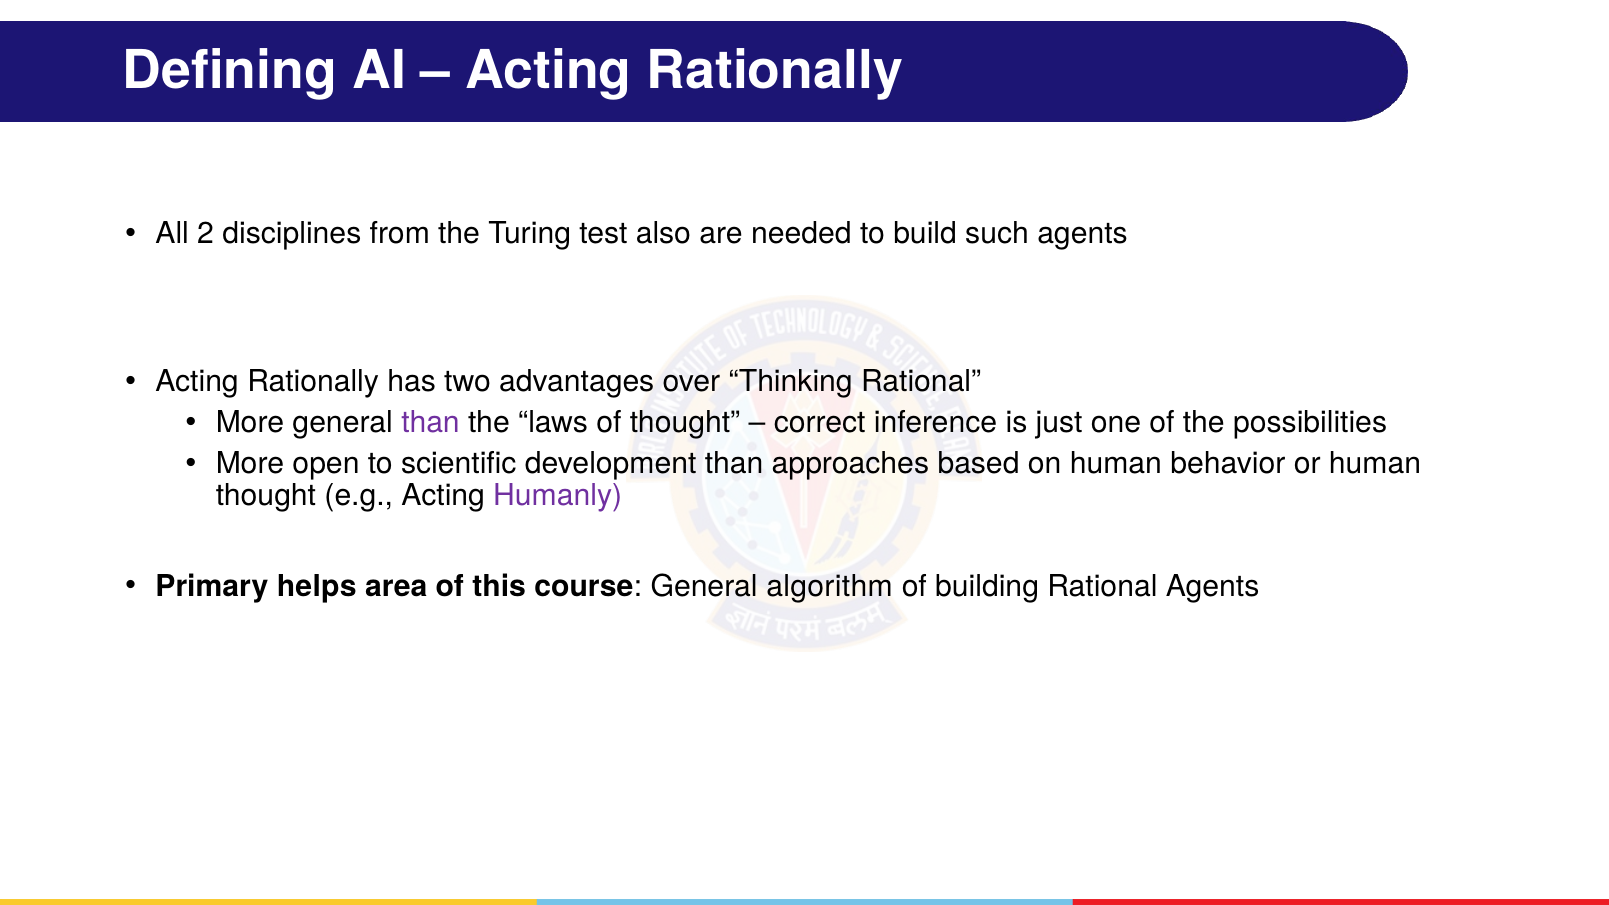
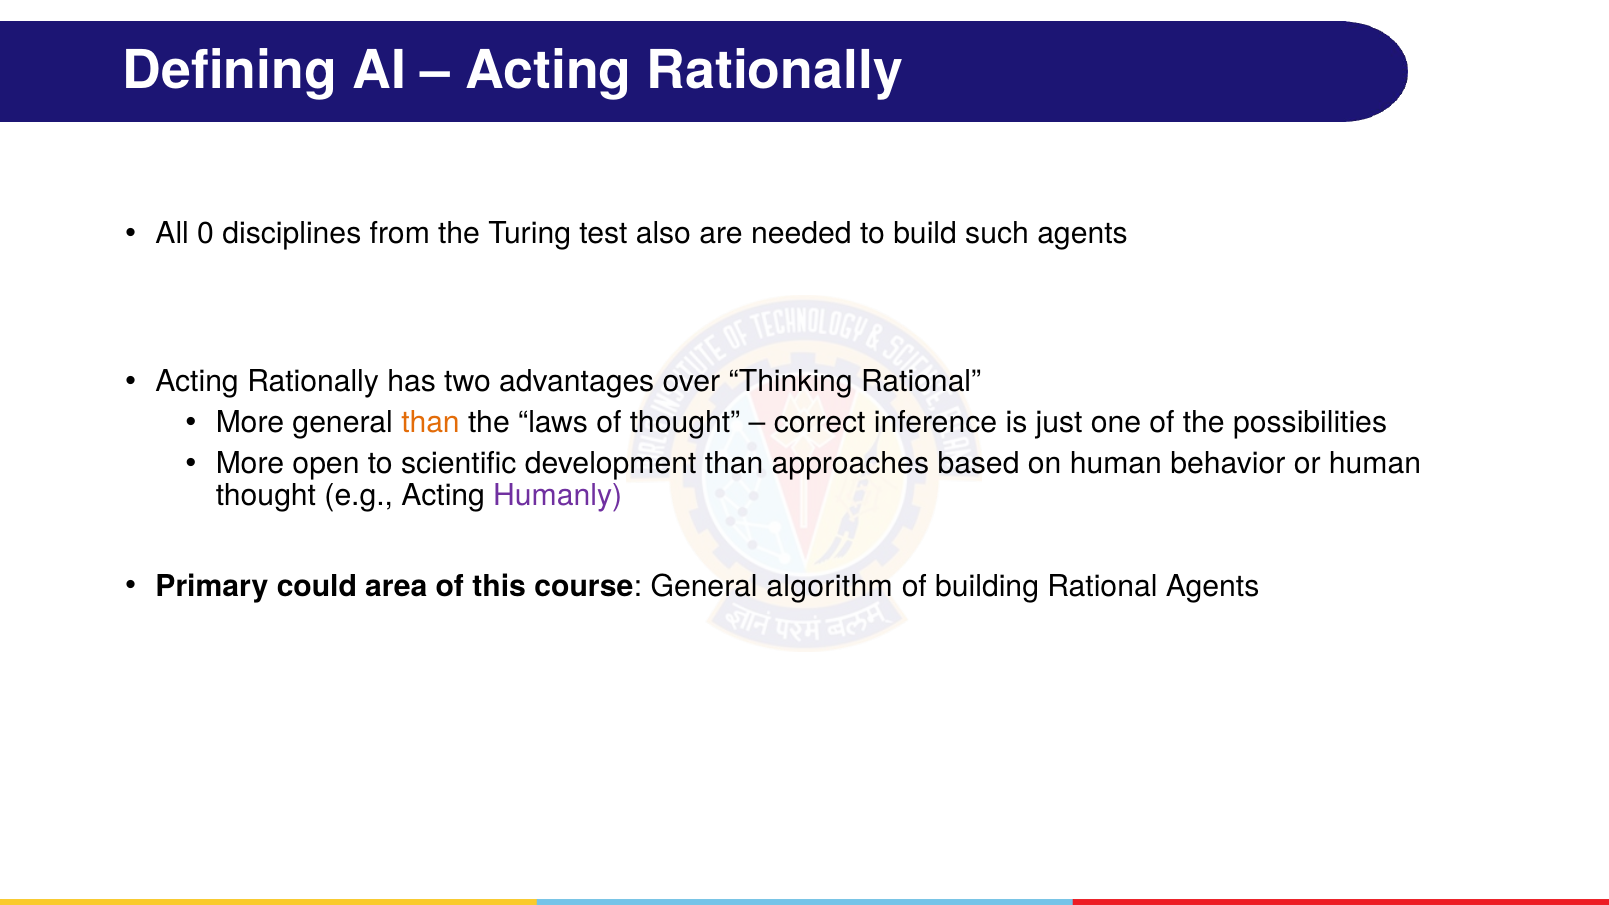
2: 2 -> 0
than at (431, 422) colour: purple -> orange
helps: helps -> could
